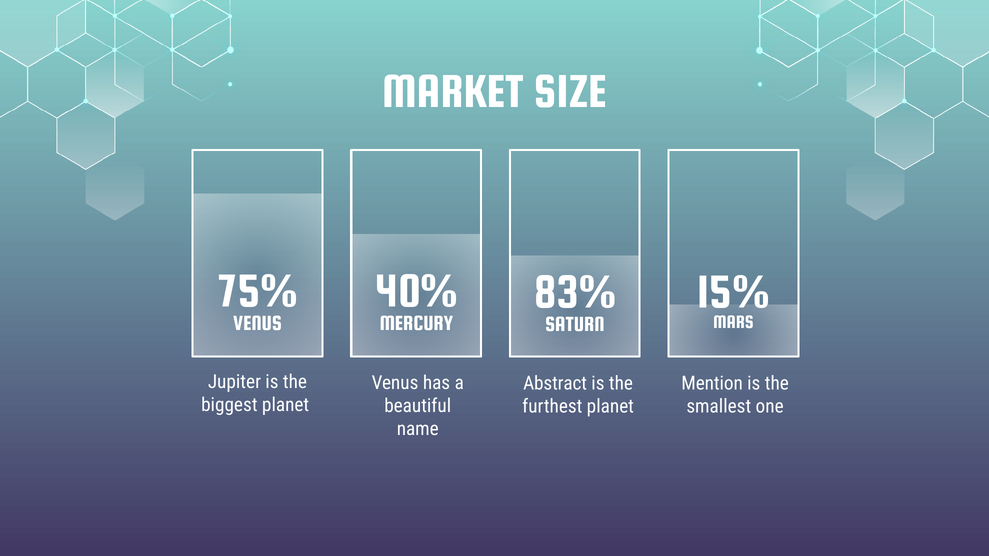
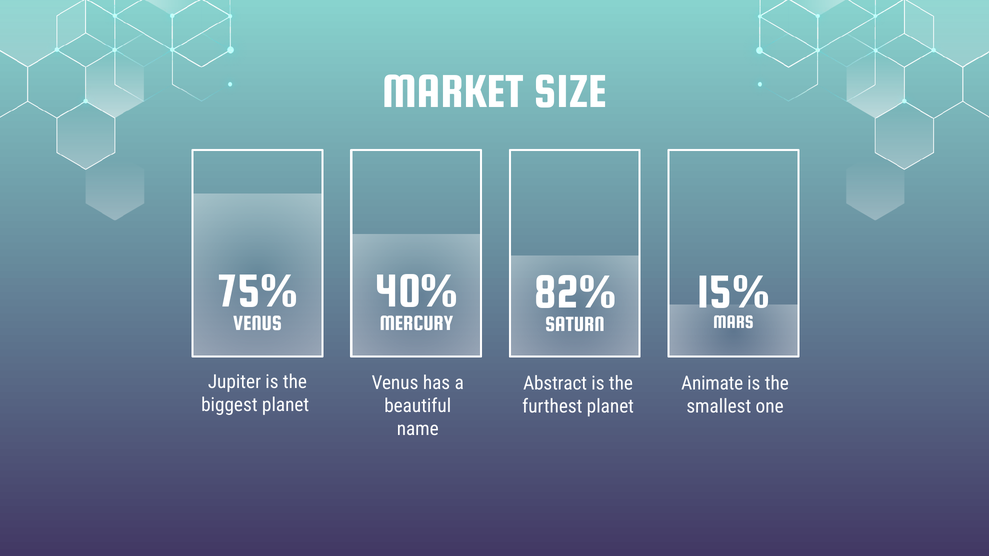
83%: 83% -> 82%
Mention: Mention -> Animate
